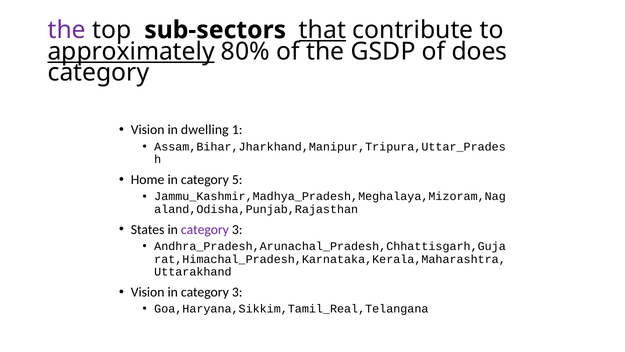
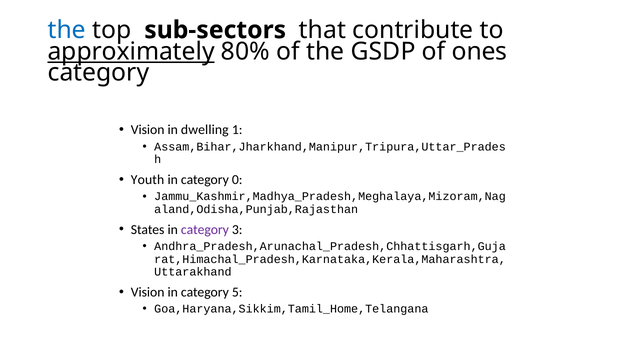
the at (67, 30) colour: purple -> blue
that underline: present -> none
does: does -> ones
Home: Home -> Youth
5: 5 -> 0
3 at (237, 292): 3 -> 5
Goa,Haryana,Sikkim,Tamil_Real,Telangana: Goa,Haryana,Sikkim,Tamil_Real,Telangana -> Goa,Haryana,Sikkim,Tamil_Home,Telangana
